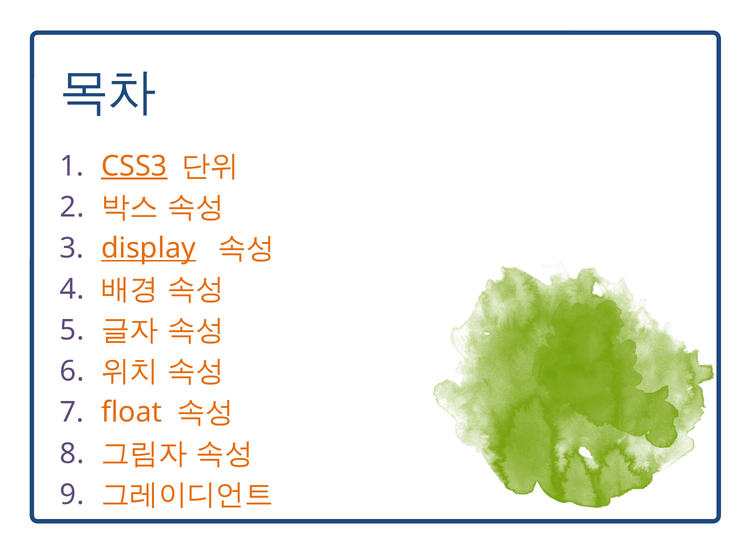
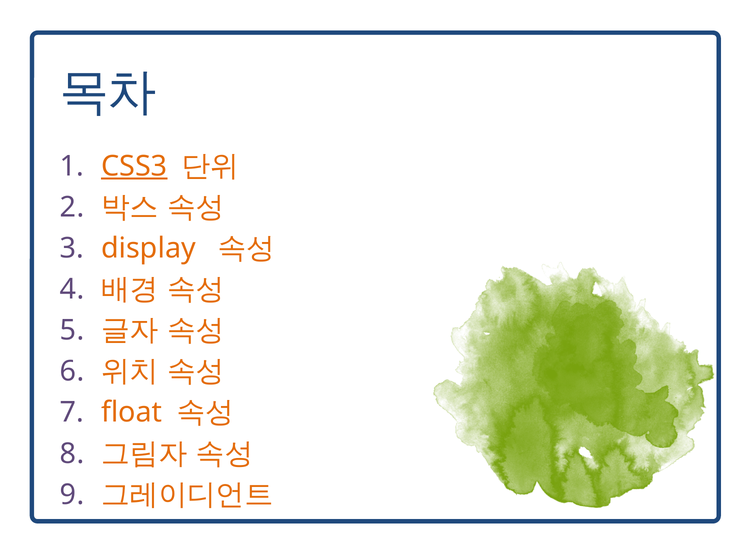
display underline: present -> none
